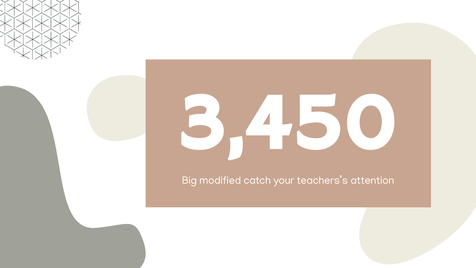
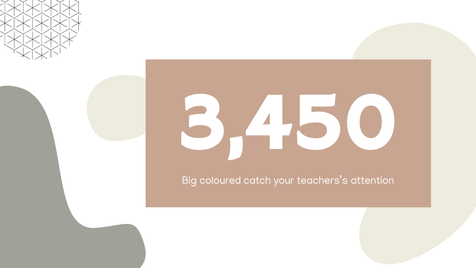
modified: modified -> coloured
